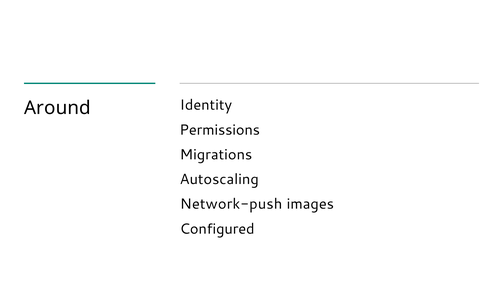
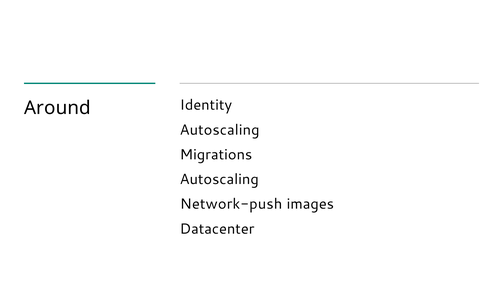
Permissions at (220, 130): Permissions -> Autoscaling
Configured: Configured -> Datacenter
